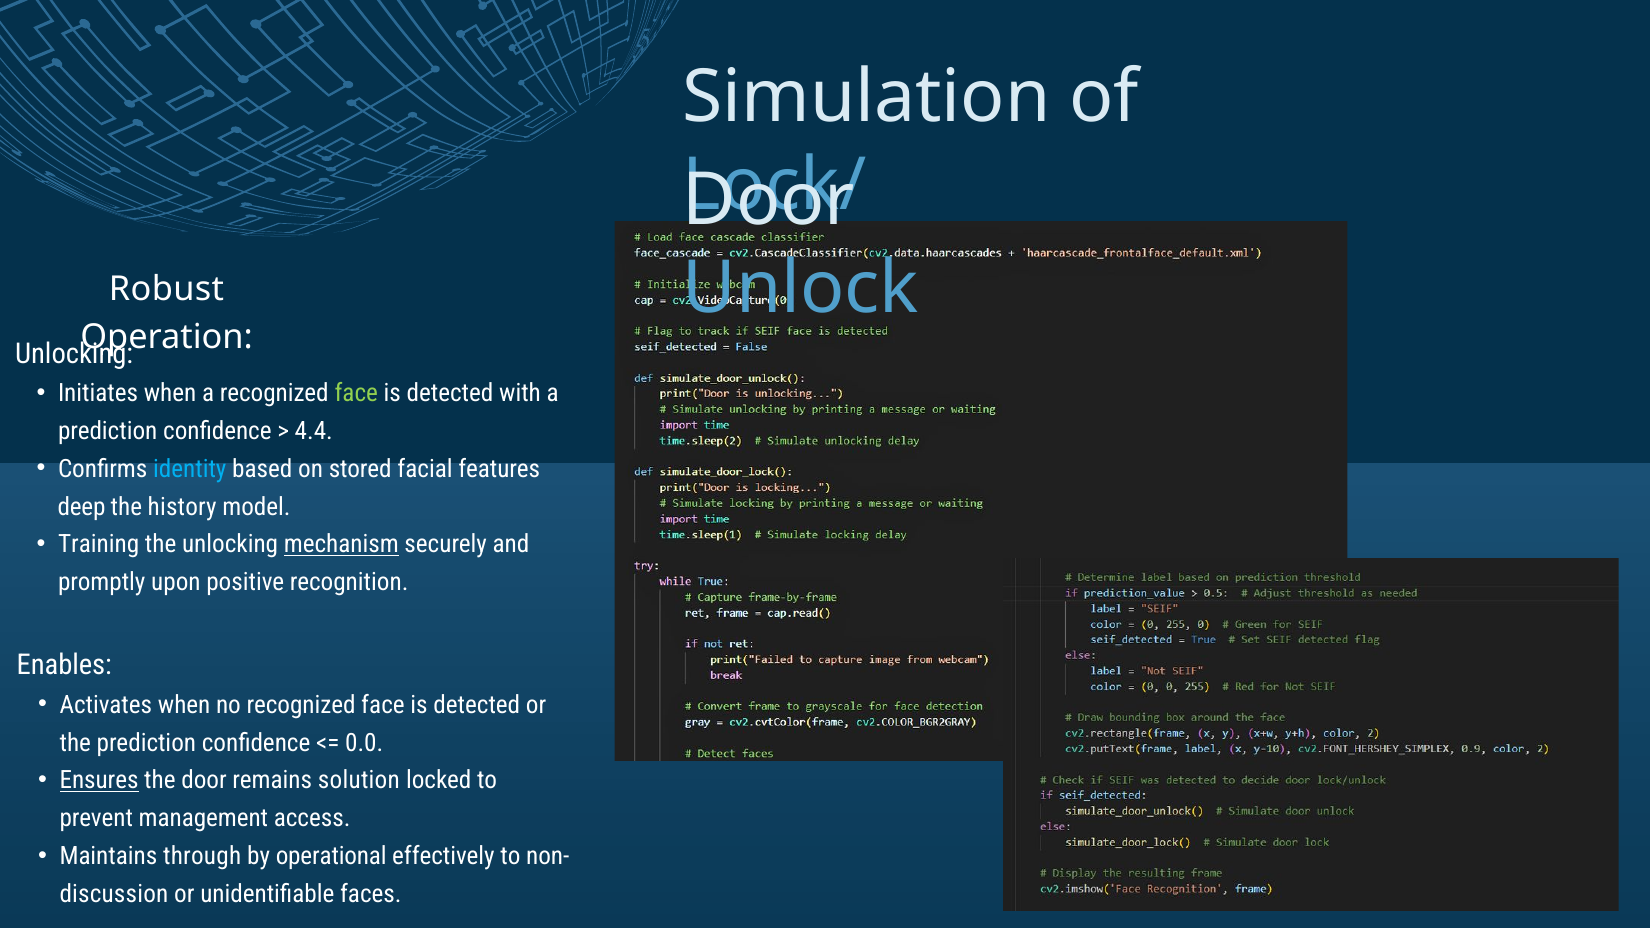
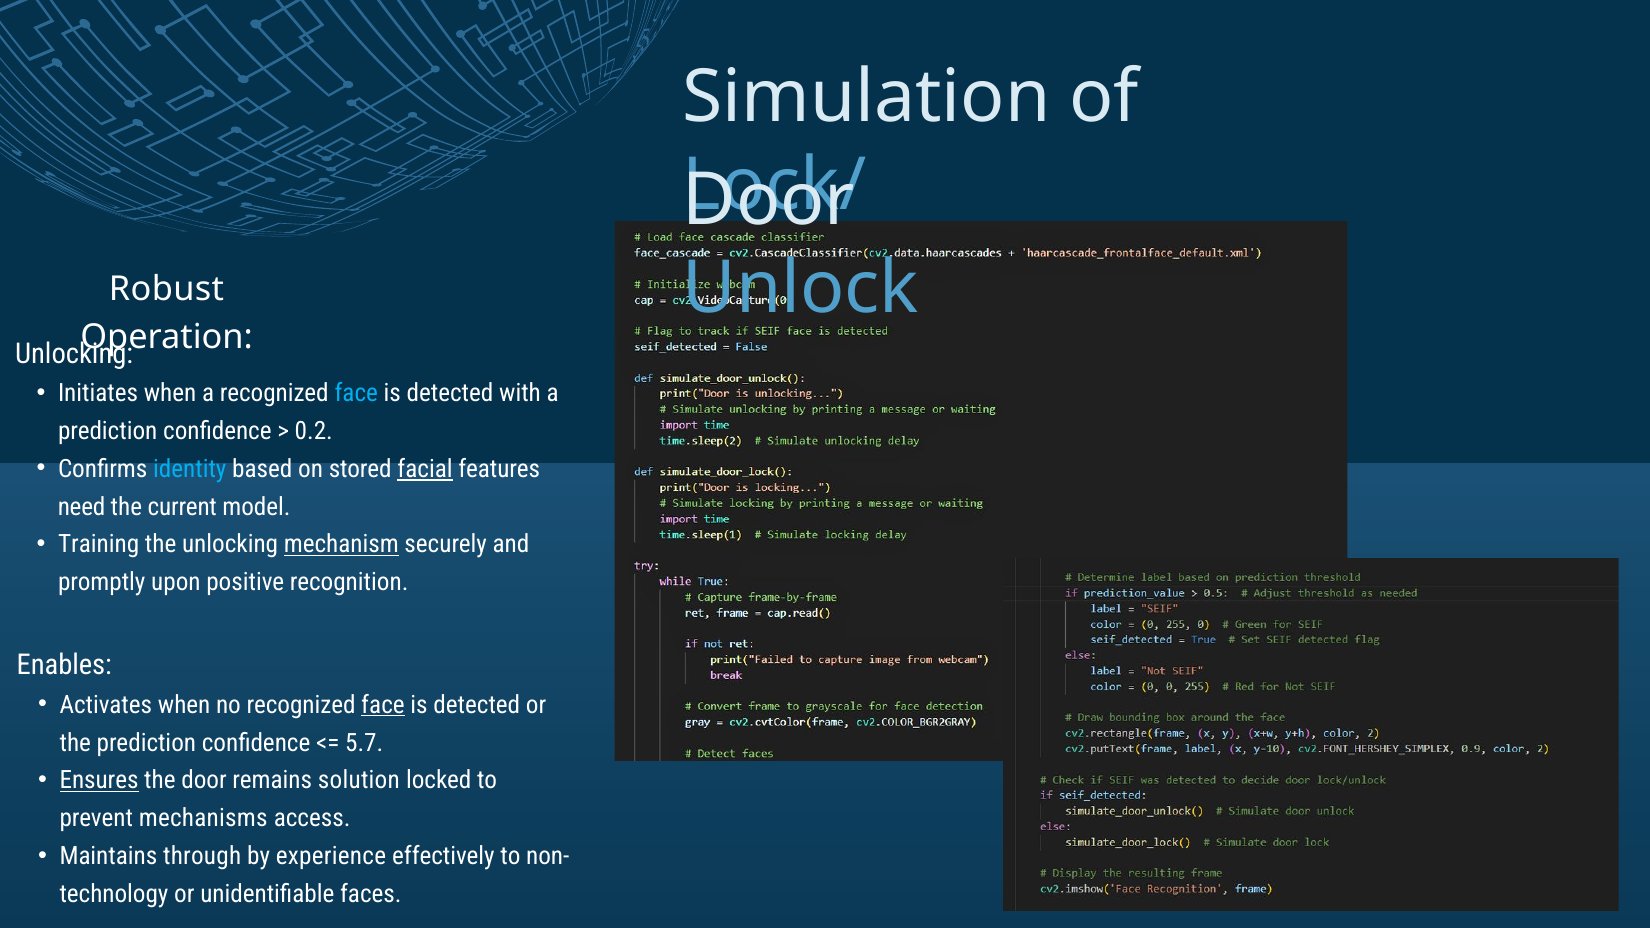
face at (356, 393) colour: light green -> light blue
4.4: 4.4 -> 0.2
facial underline: none -> present
deep: deep -> need
history: history -> current
face at (383, 705) underline: none -> present
0.0: 0.0 -> 5.7
management: management -> mechanisms
operational: operational -> experience
discussion: discussion -> technology
